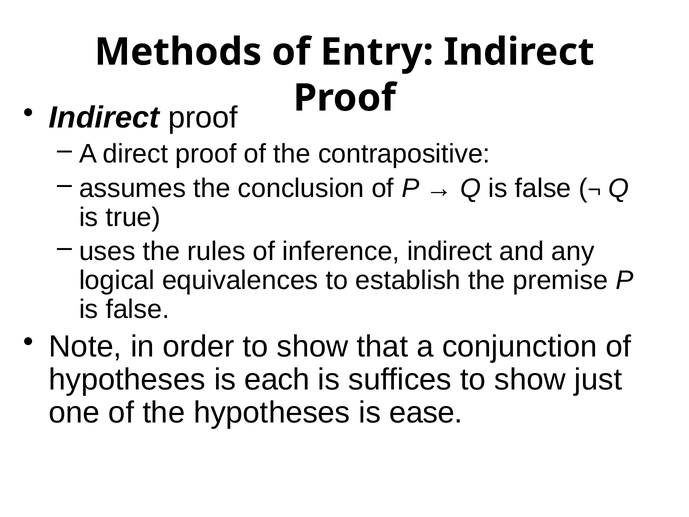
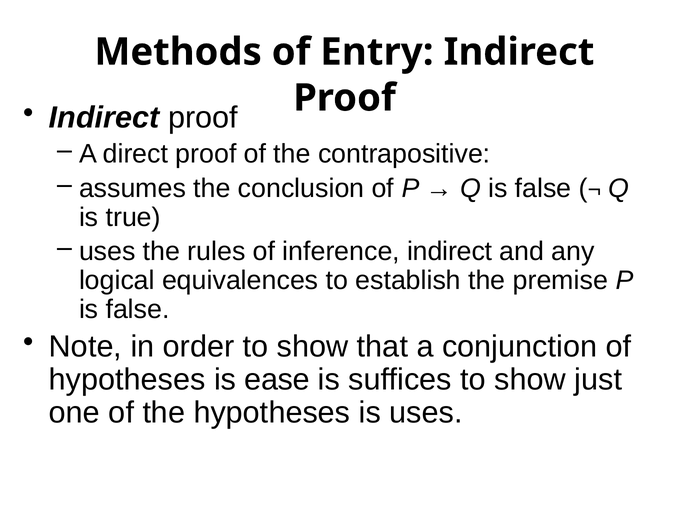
each: each -> ease
is ease: ease -> uses
